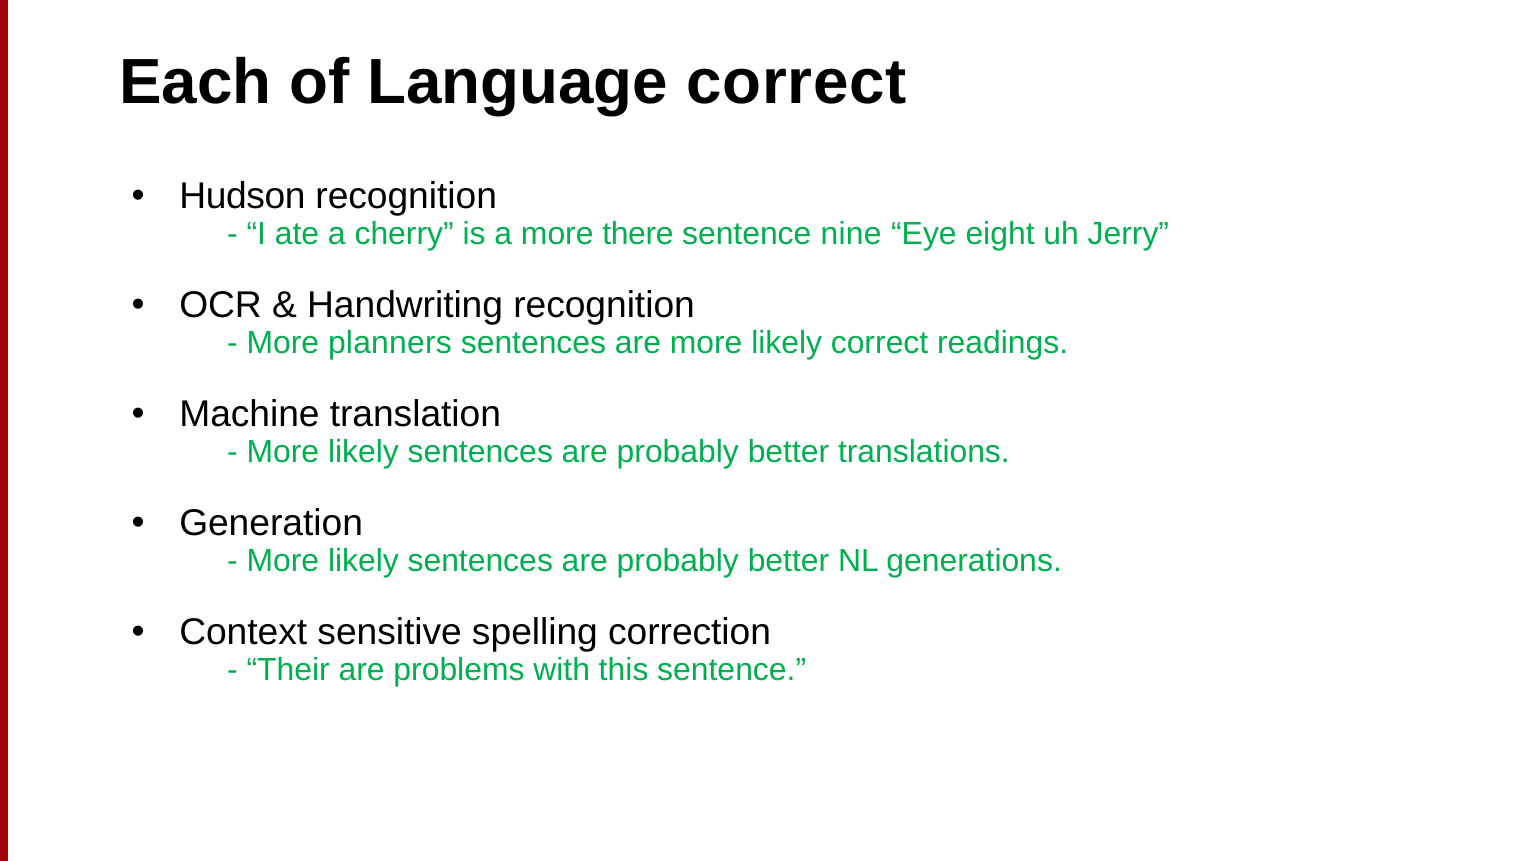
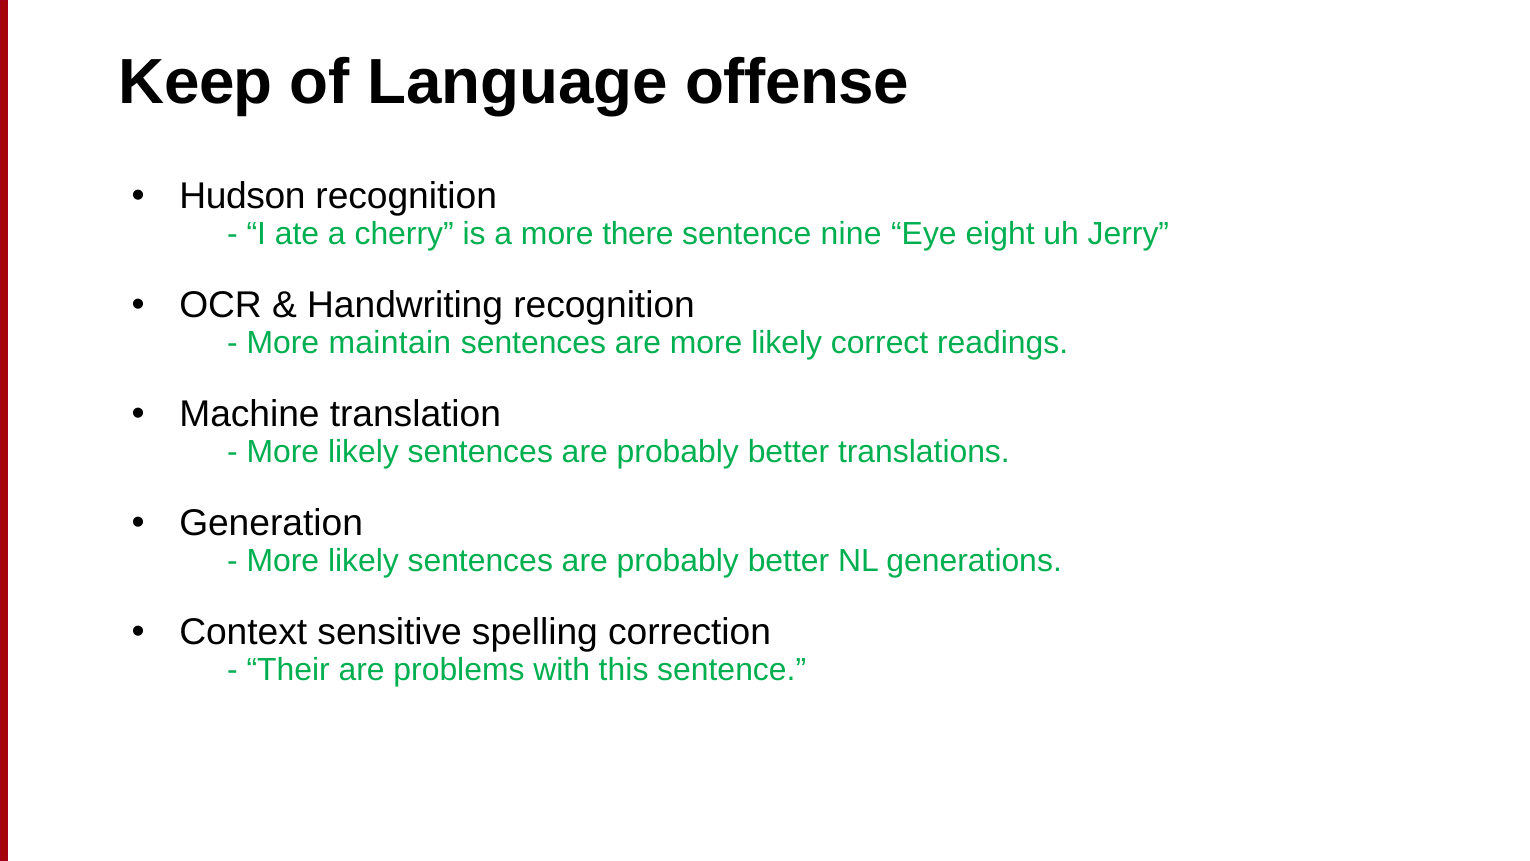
Each: Each -> Keep
Language correct: correct -> offense
planners: planners -> maintain
